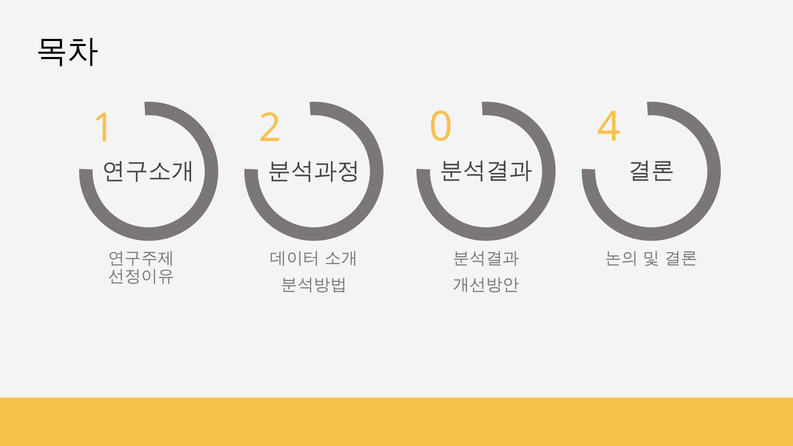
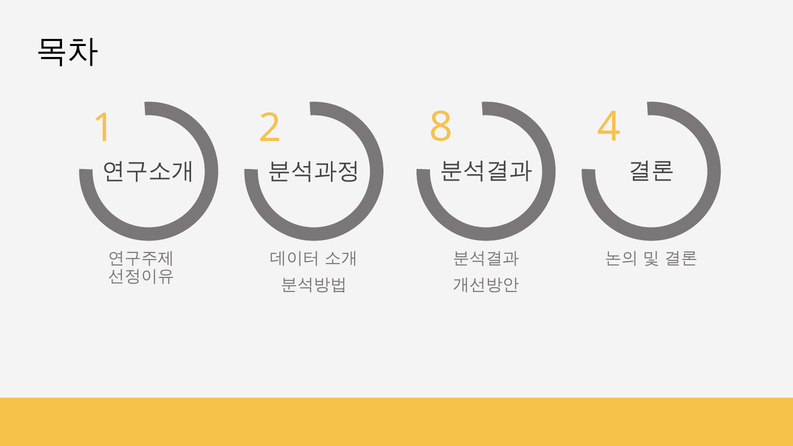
0: 0 -> 8
